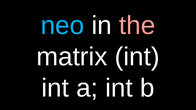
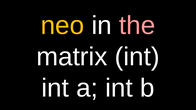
neo colour: light blue -> yellow
